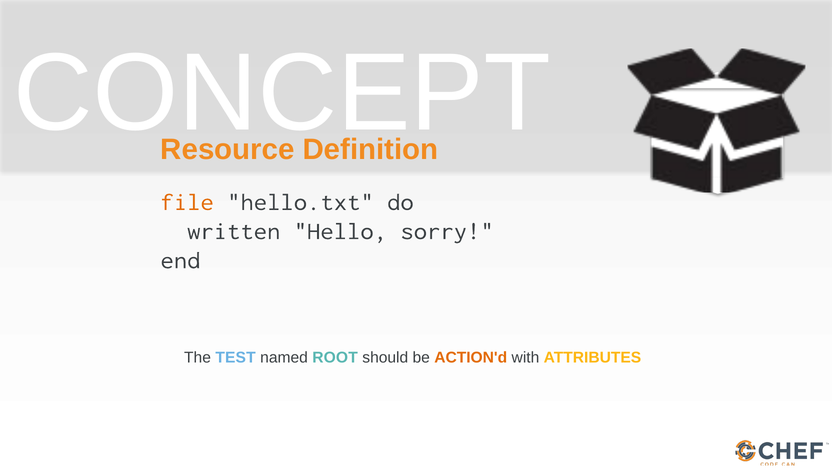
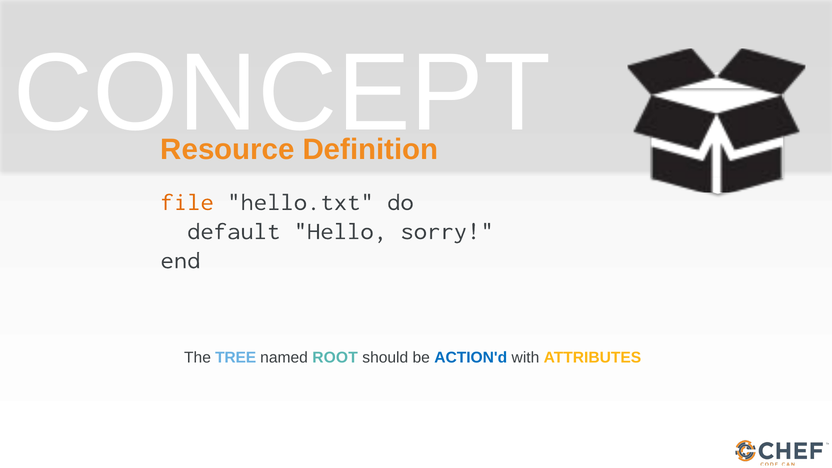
written: written -> default
TEST: TEST -> TREE
ACTION'd colour: orange -> blue
